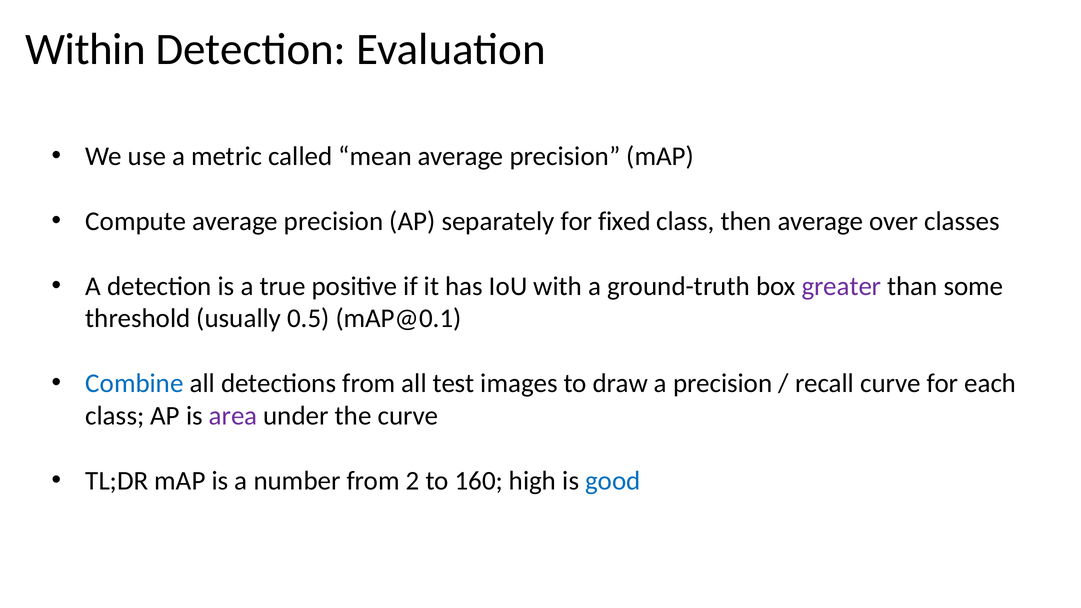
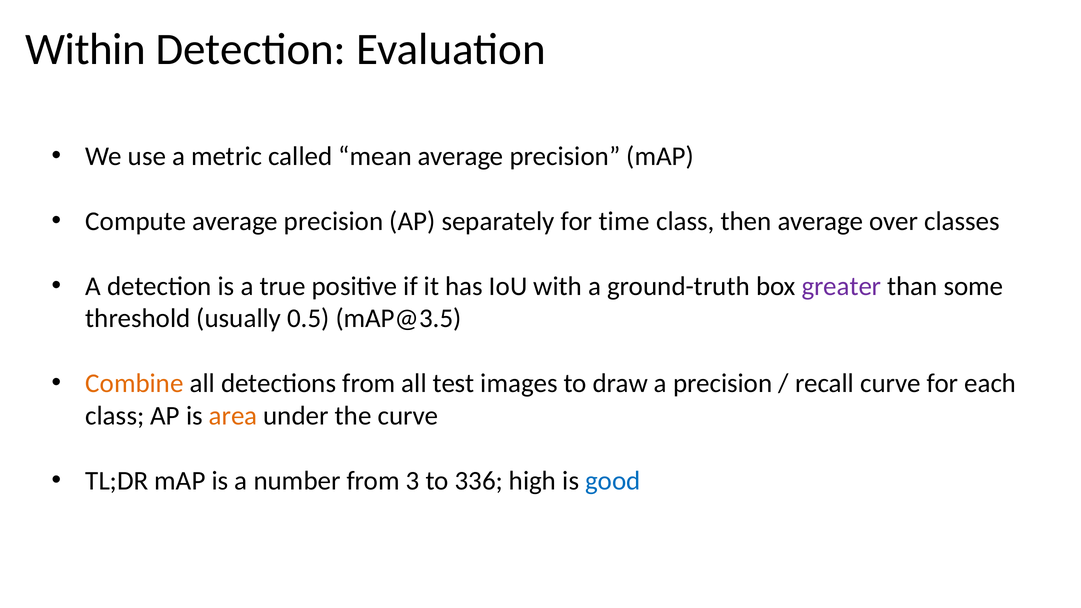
fixed: fixed -> time
mAP@0.1: mAP@0.1 -> mAP@3.5
Combine colour: blue -> orange
area colour: purple -> orange
2: 2 -> 3
160: 160 -> 336
